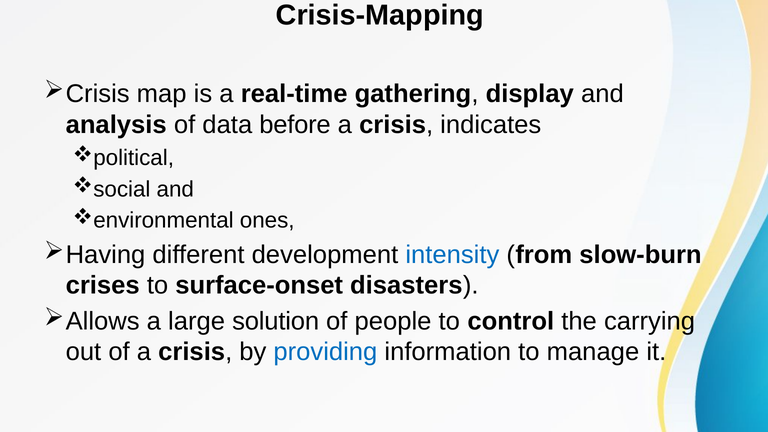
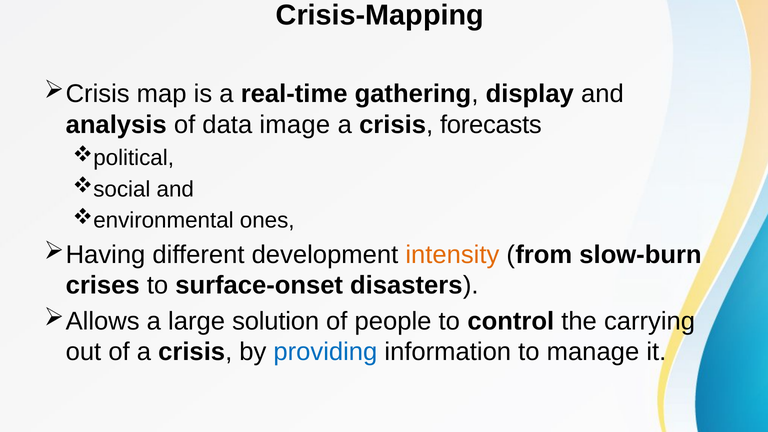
before: before -> image
indicates: indicates -> forecasts
intensity colour: blue -> orange
